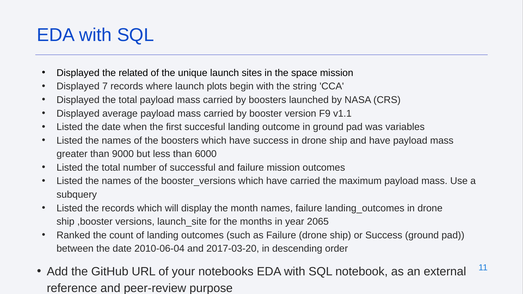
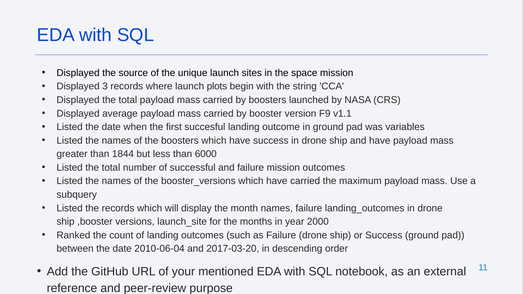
related: related -> source
7: 7 -> 3
9000: 9000 -> 1844
2065: 2065 -> 2000
notebooks: notebooks -> mentioned
